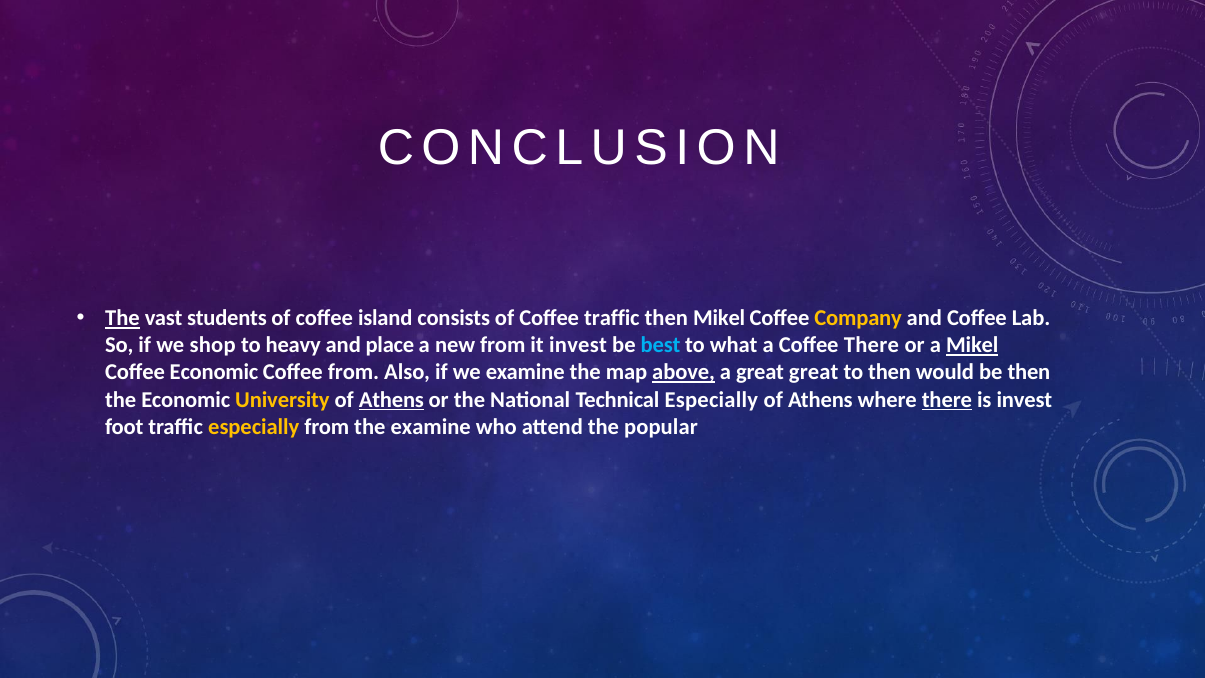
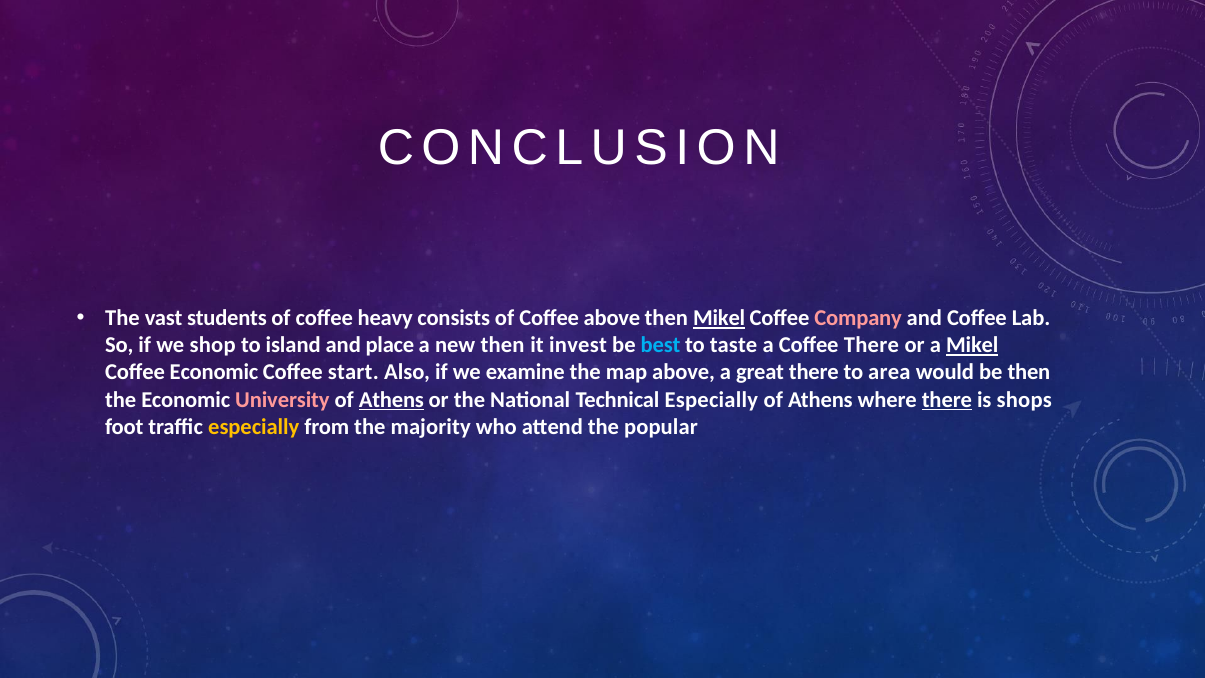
The at (122, 318) underline: present -> none
island: island -> heavy
Coffee traffic: traffic -> above
Mikel at (719, 318) underline: none -> present
Company colour: yellow -> pink
heavy: heavy -> island
new from: from -> then
what: what -> taste
Coffee from: from -> start
above at (684, 372) underline: present -> none
great great: great -> there
to then: then -> area
University colour: yellow -> pink
is invest: invest -> shops
the examine: examine -> majority
